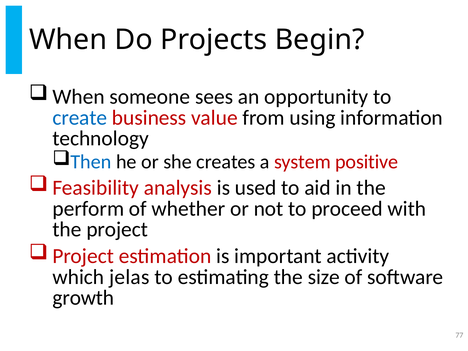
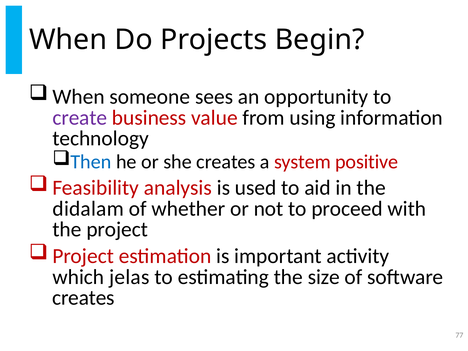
create colour: blue -> purple
perform: perform -> didalam
growth at (83, 298): growth -> creates
